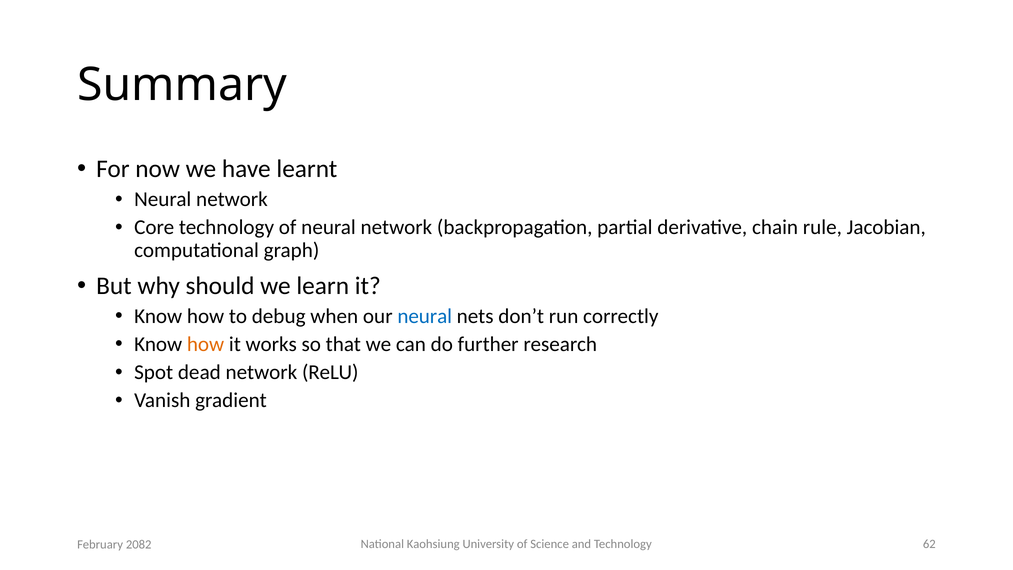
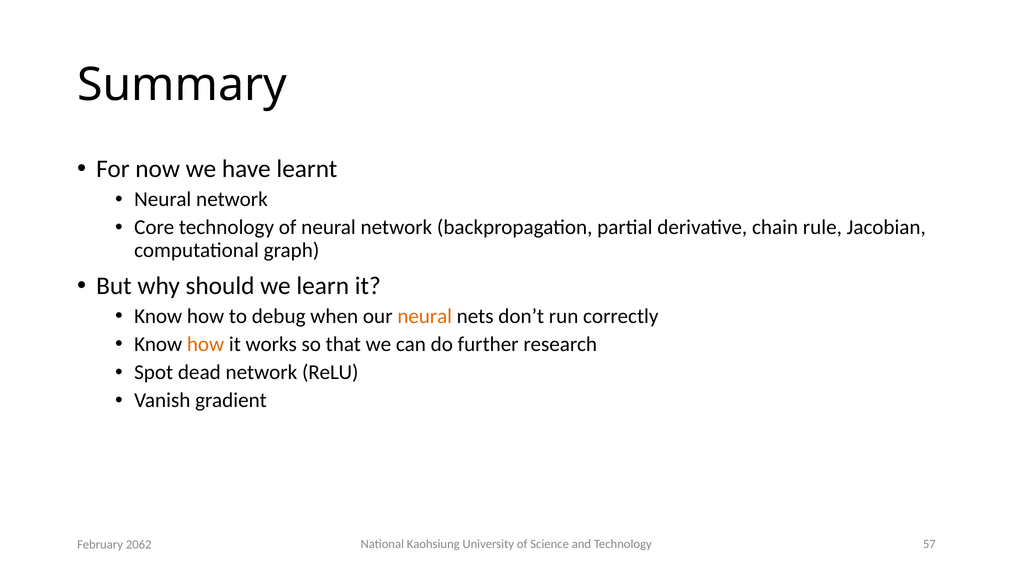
neural at (425, 316) colour: blue -> orange
62: 62 -> 57
2082: 2082 -> 2062
